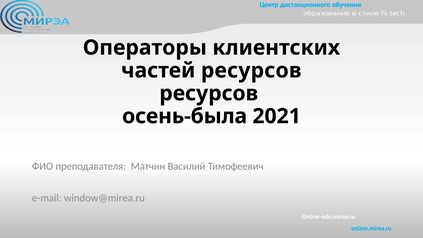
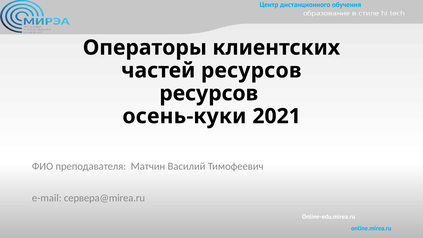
осень-была: осень-была -> осень-куки
window@mirea.ru: window@mirea.ru -> сервера@mirea.ru
